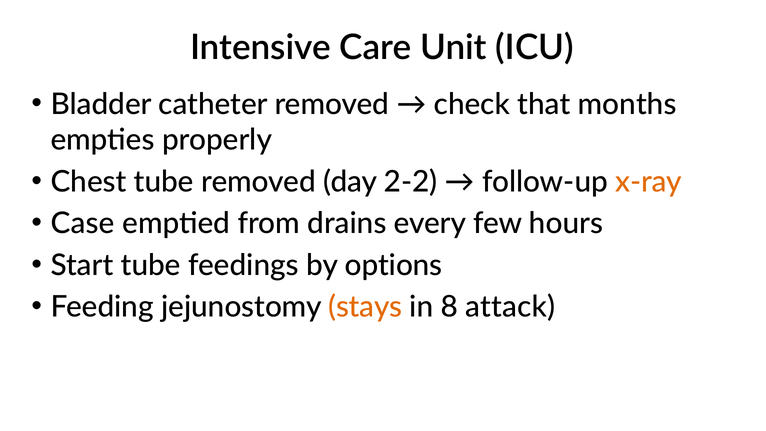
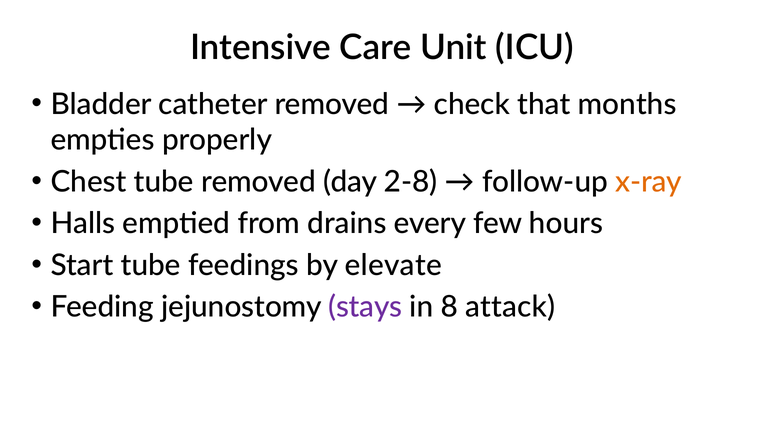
2-2: 2-2 -> 2-8
Case: Case -> Halls
options: options -> elevate
stays colour: orange -> purple
